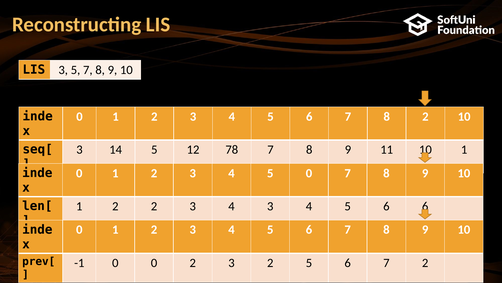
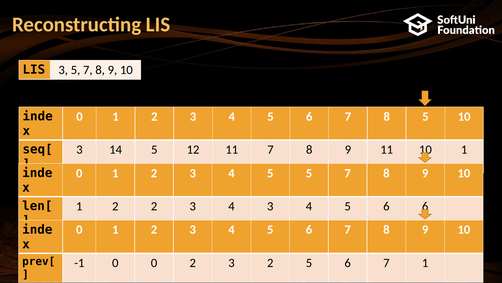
8 2: 2 -> 5
12 78: 78 -> 11
5 0: 0 -> 5
7 2: 2 -> 1
